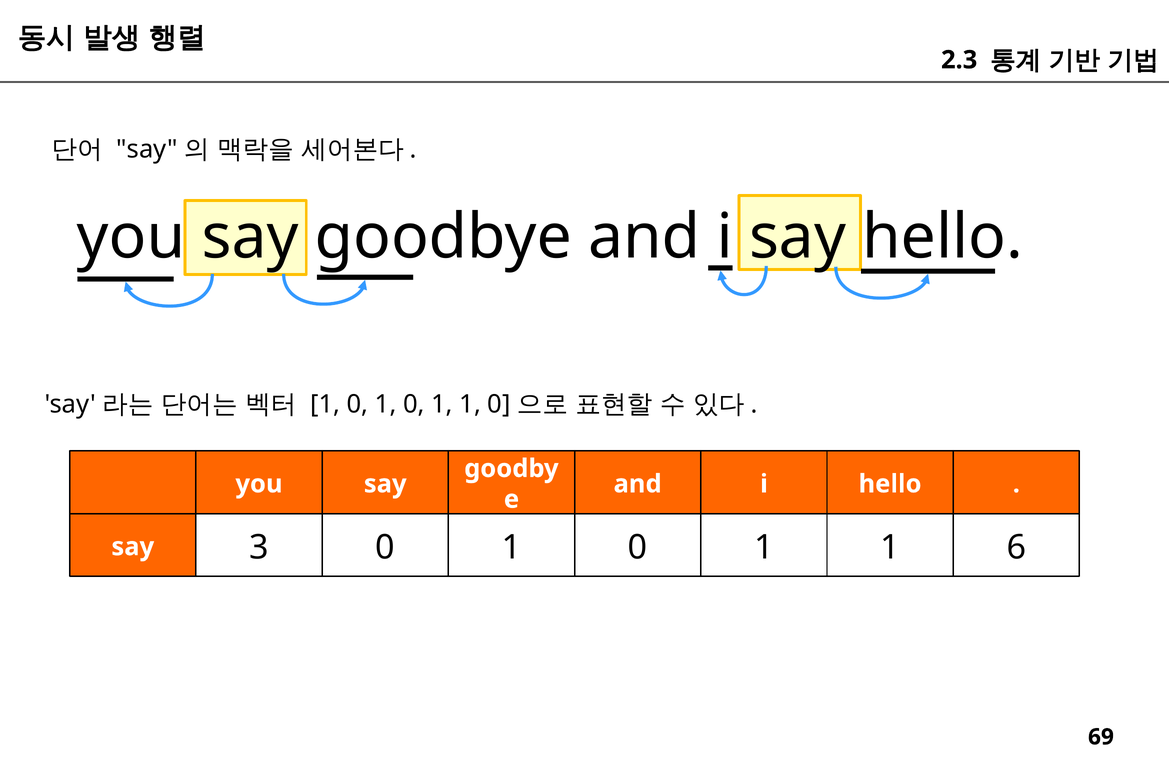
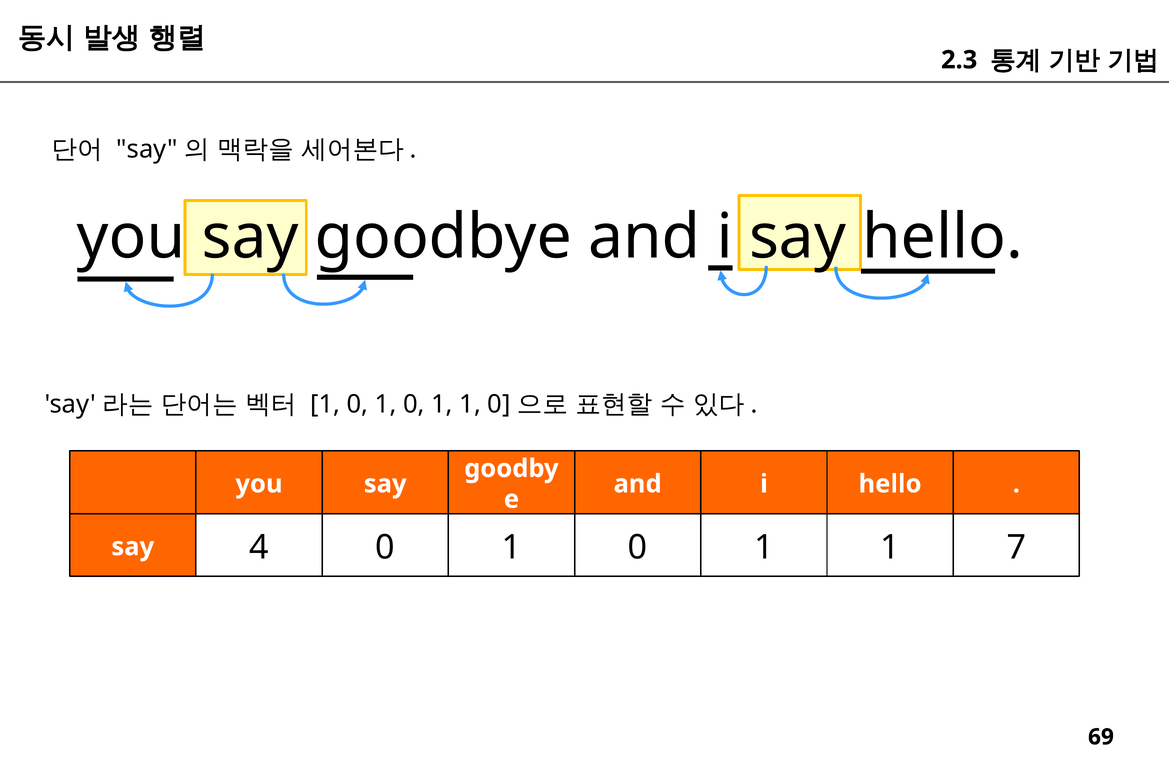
3: 3 -> 4
6: 6 -> 7
